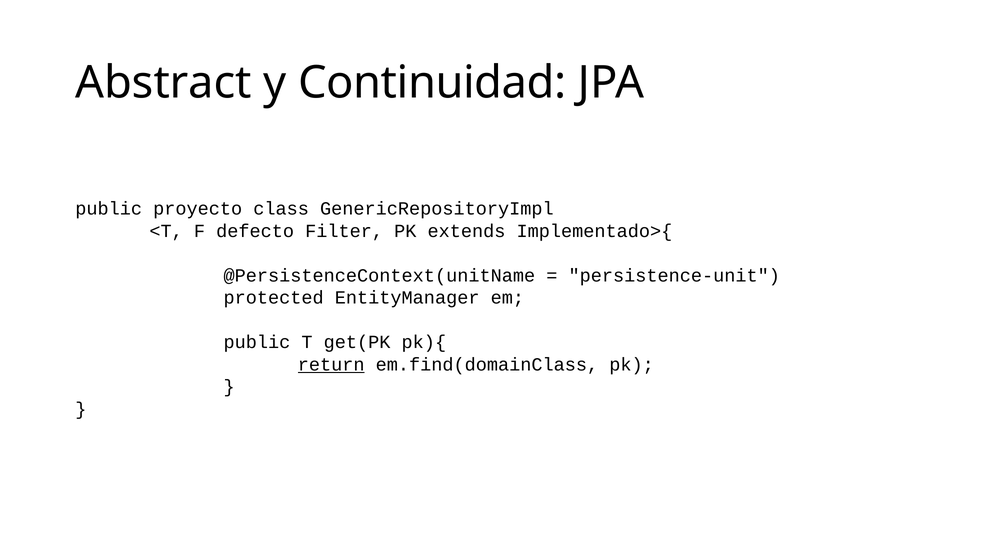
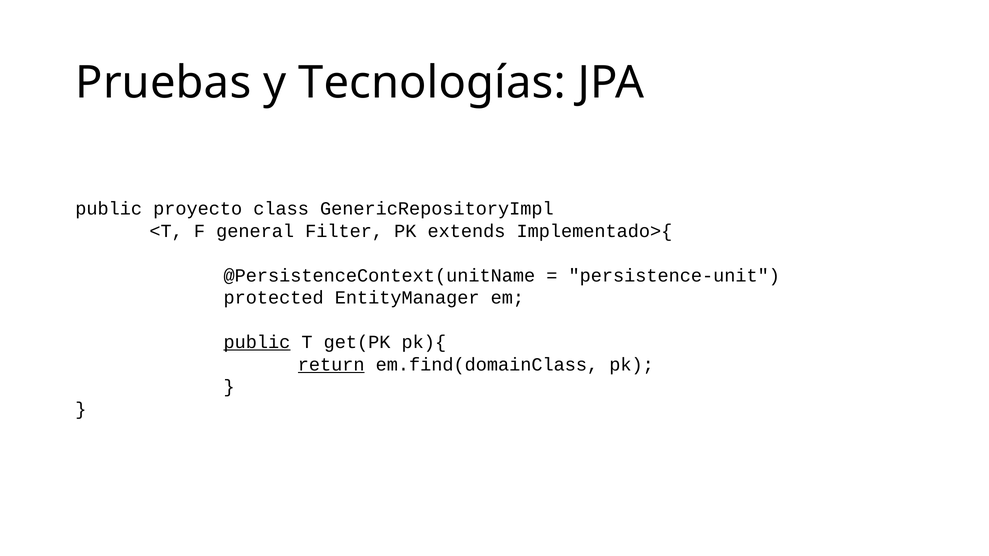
Abstract: Abstract -> Pruebas
Continuidad: Continuidad -> Tecnologías
defecto: defecto -> general
public at (257, 342) underline: none -> present
